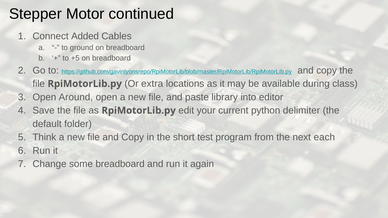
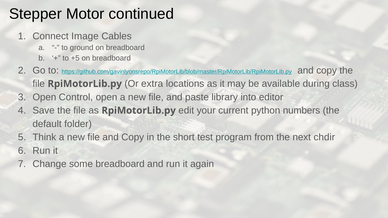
Added: Added -> Image
Around: Around -> Control
delimiter: delimiter -> numbers
each: each -> chdir
